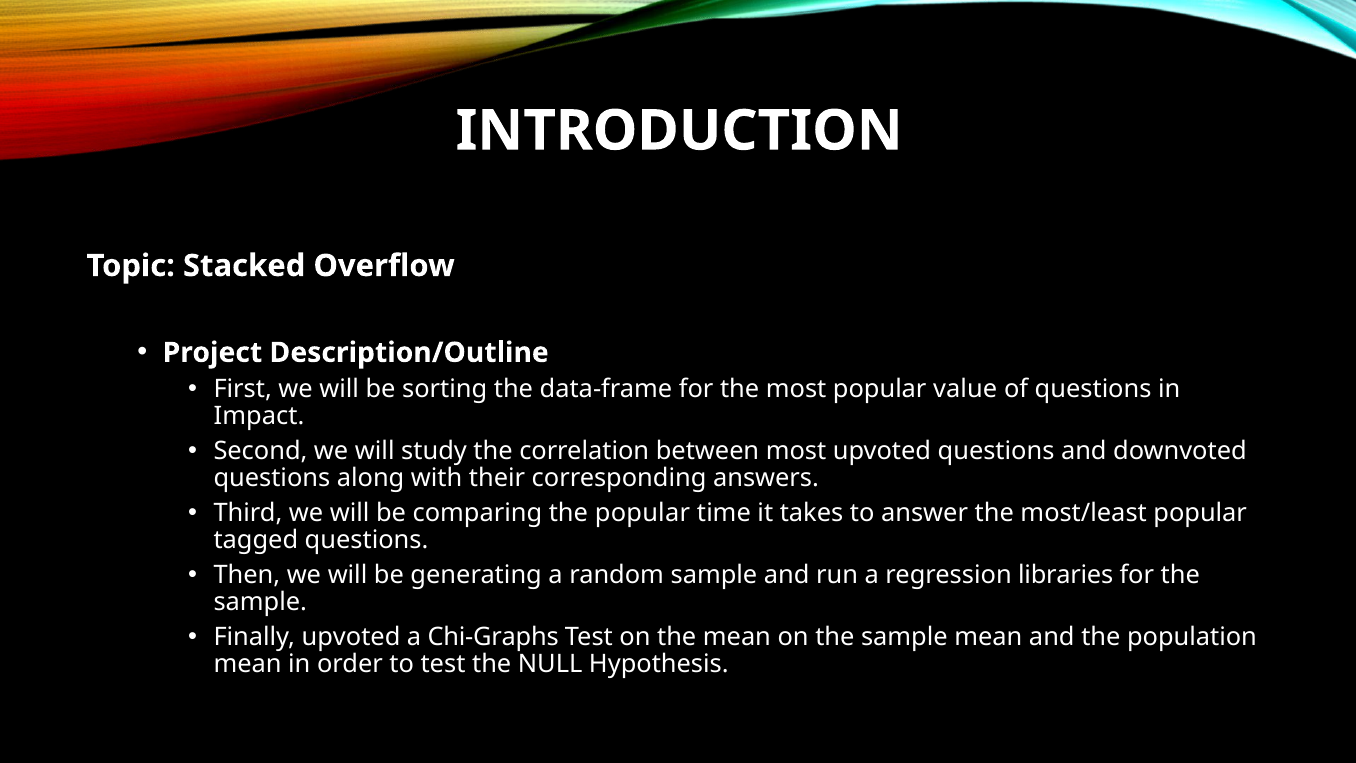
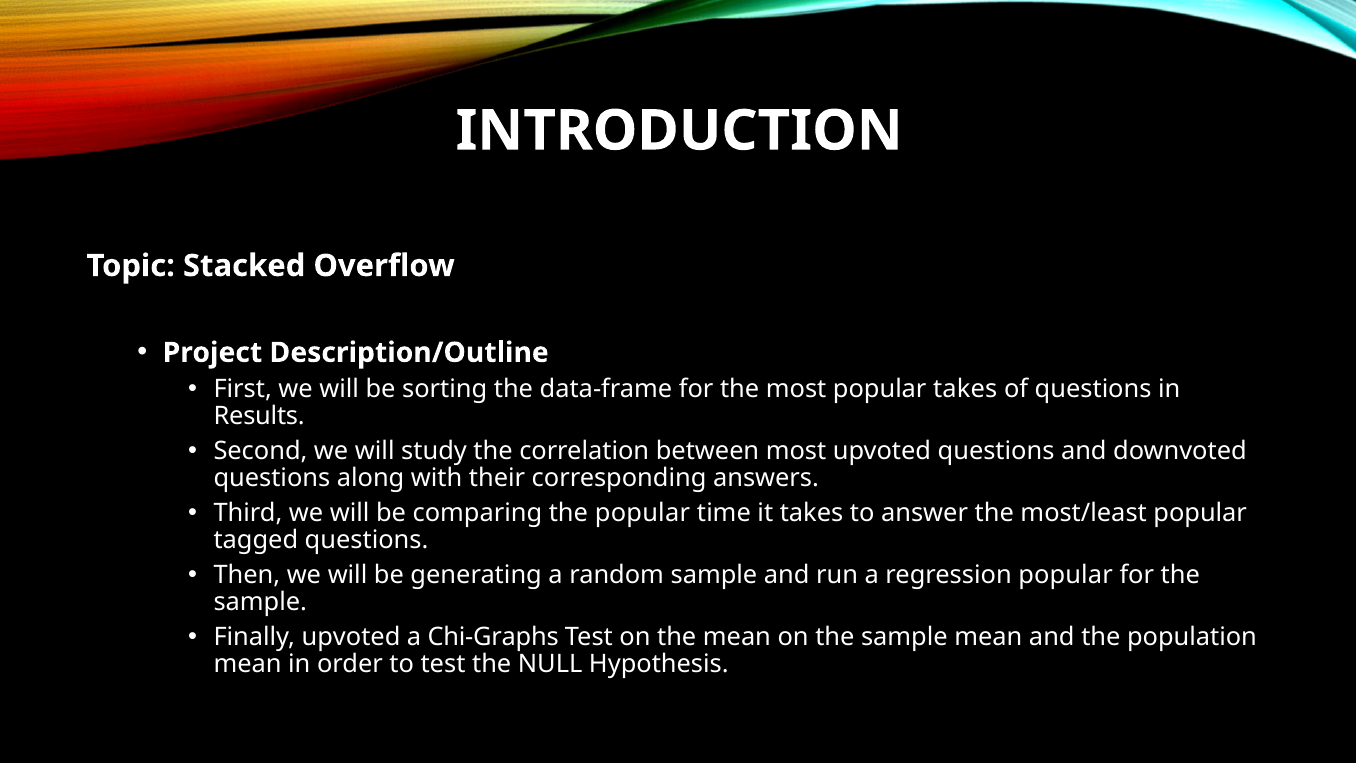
popular value: value -> takes
Impact: Impact -> Results
regression libraries: libraries -> popular
